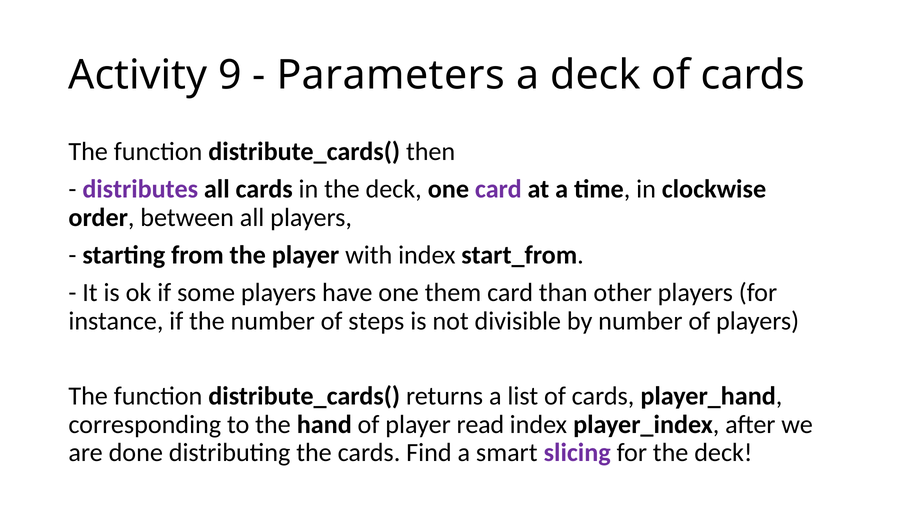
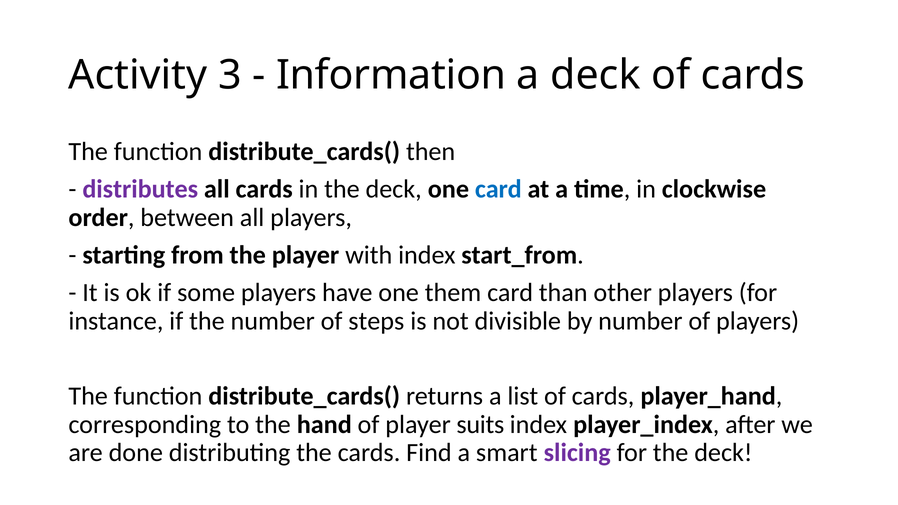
9: 9 -> 3
Parameters: Parameters -> Information
card at (498, 189) colour: purple -> blue
read: read -> suits
